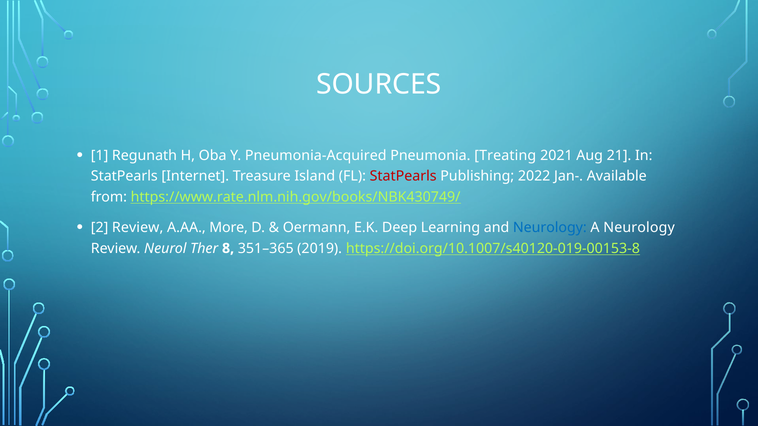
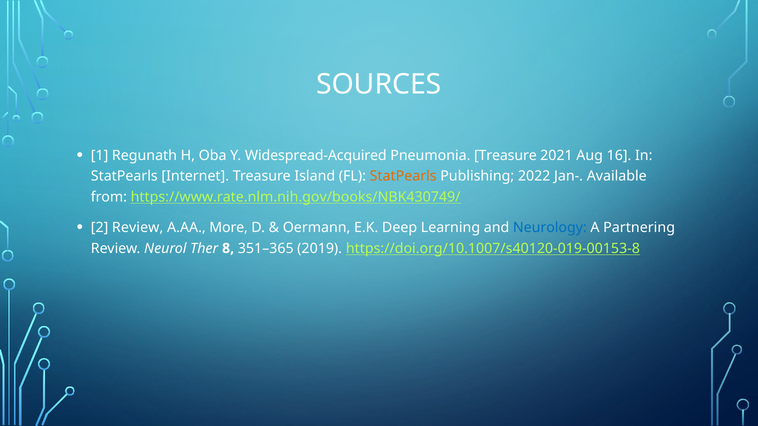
Pneumonia-Acquired: Pneumonia-Acquired -> Widespread-Acquired
Pneumonia Treating: Treating -> Treasure
21: 21 -> 16
StatPearls at (403, 176) colour: red -> orange
A Neurology: Neurology -> Partnering
